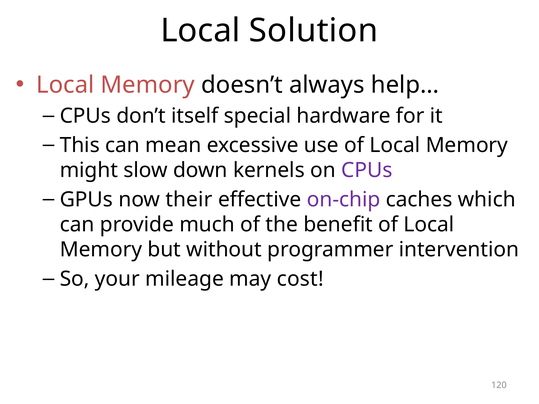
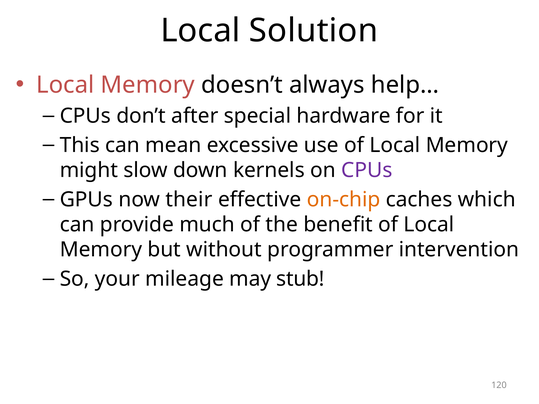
itself: itself -> after
on-chip colour: purple -> orange
cost: cost -> stub
